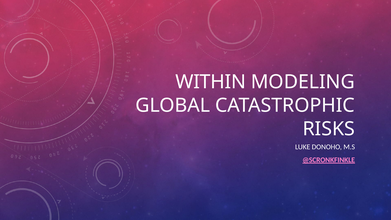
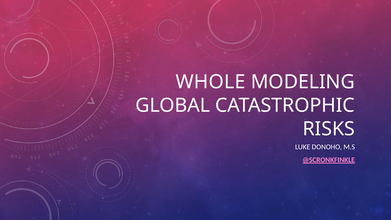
WITHIN: WITHIN -> WHOLE
